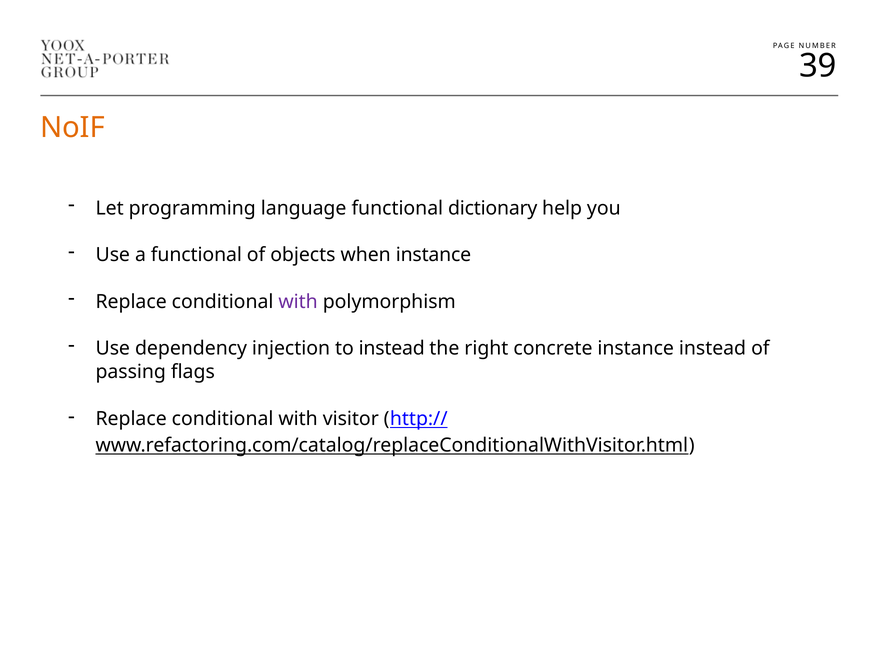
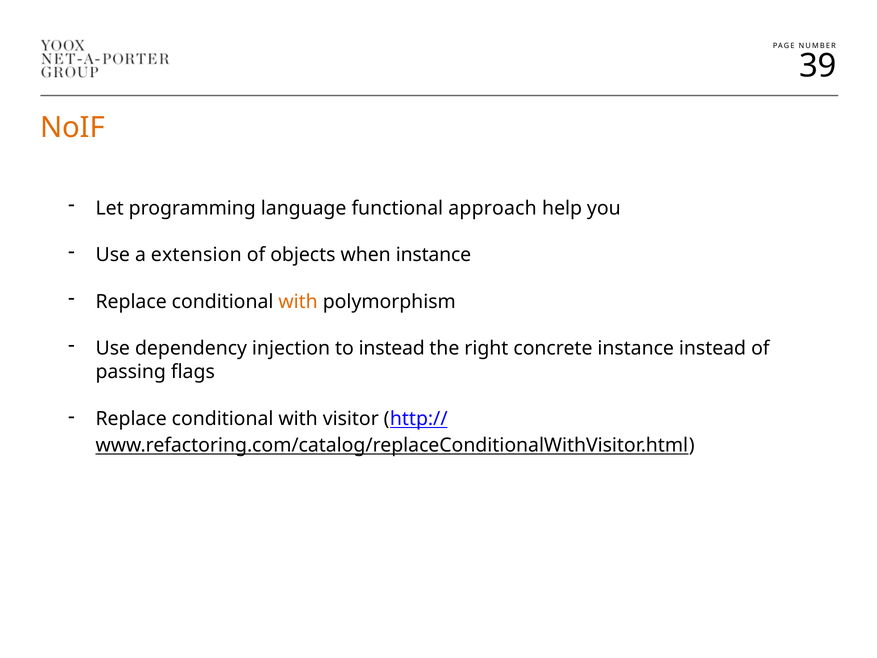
dictionary: dictionary -> approach
a functional: functional -> extension
with at (298, 302) colour: purple -> orange
